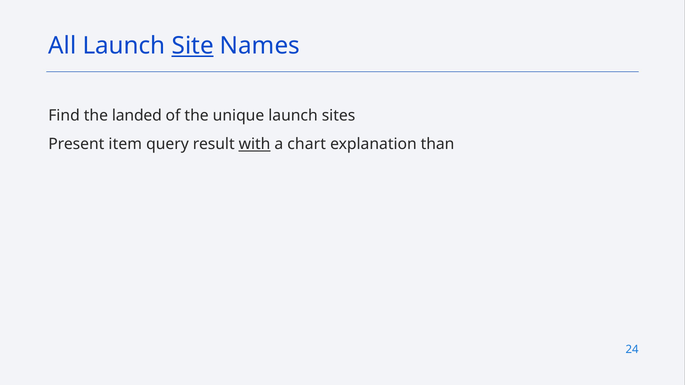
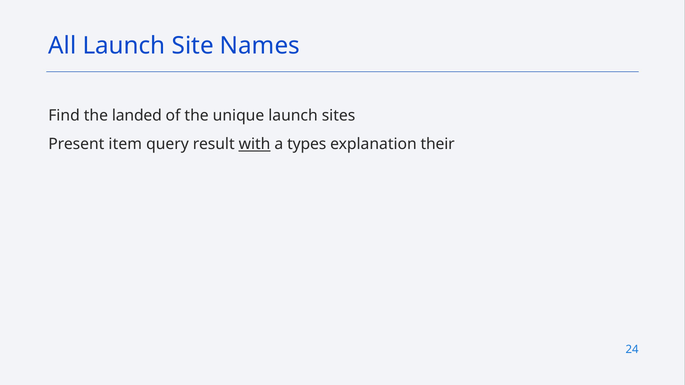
Site underline: present -> none
chart: chart -> types
than: than -> their
